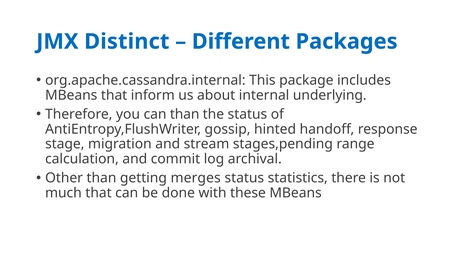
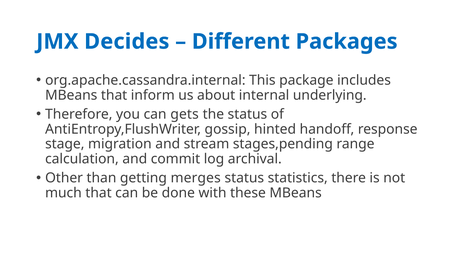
Distinct: Distinct -> Decides
can than: than -> gets
